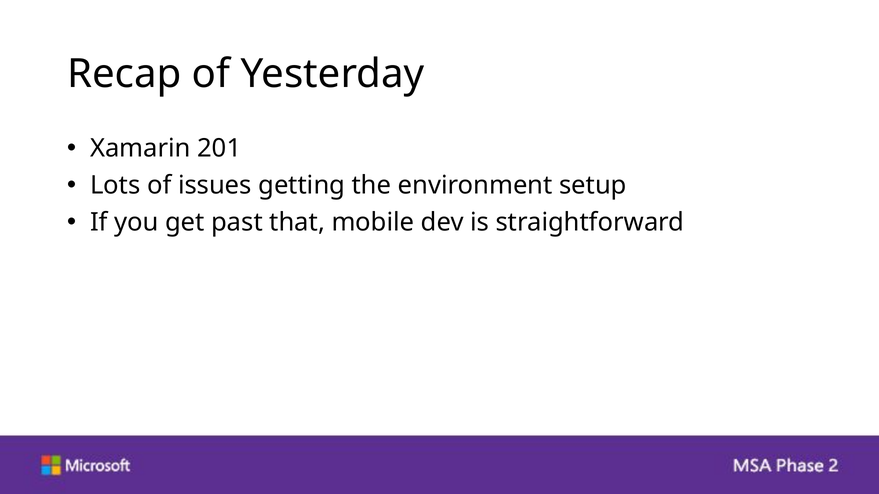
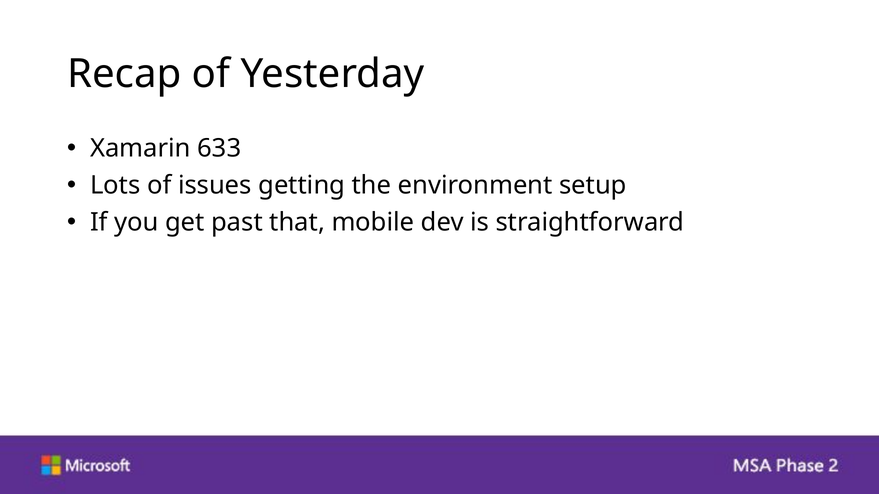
201: 201 -> 633
